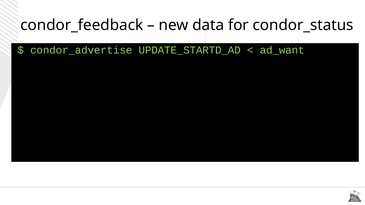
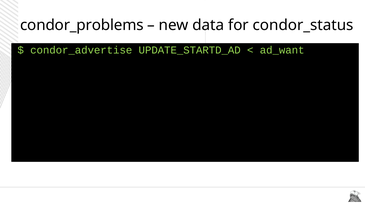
condor_feedback: condor_feedback -> condor_problems
